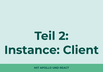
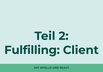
Instance: Instance -> Fulfilling
